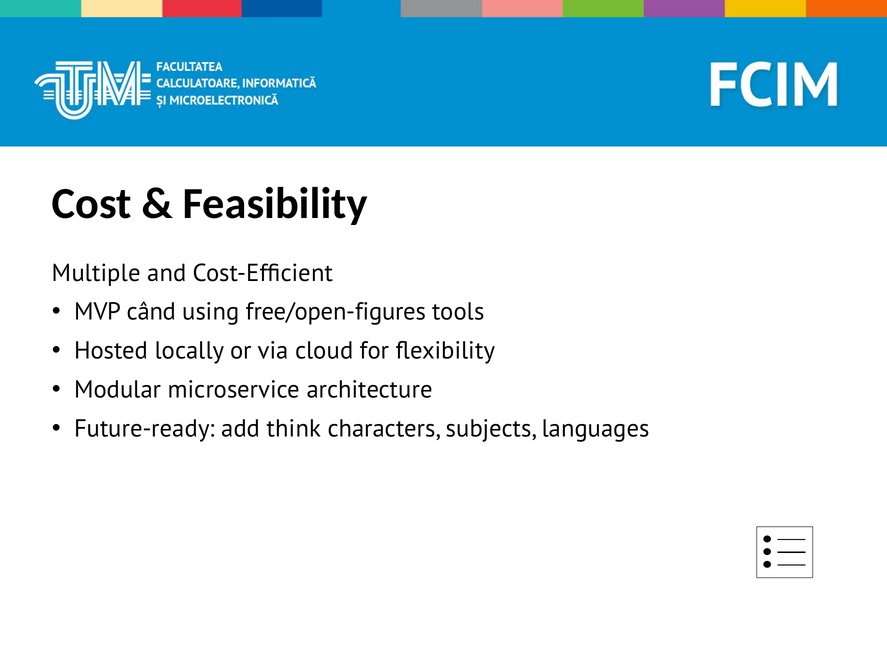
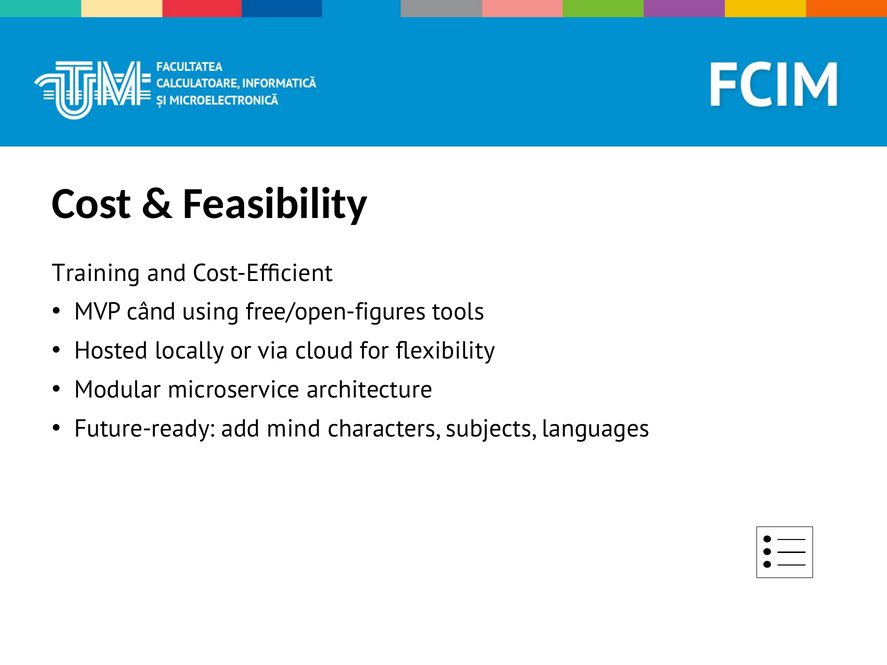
Multiple: Multiple -> Training
think: think -> mind
